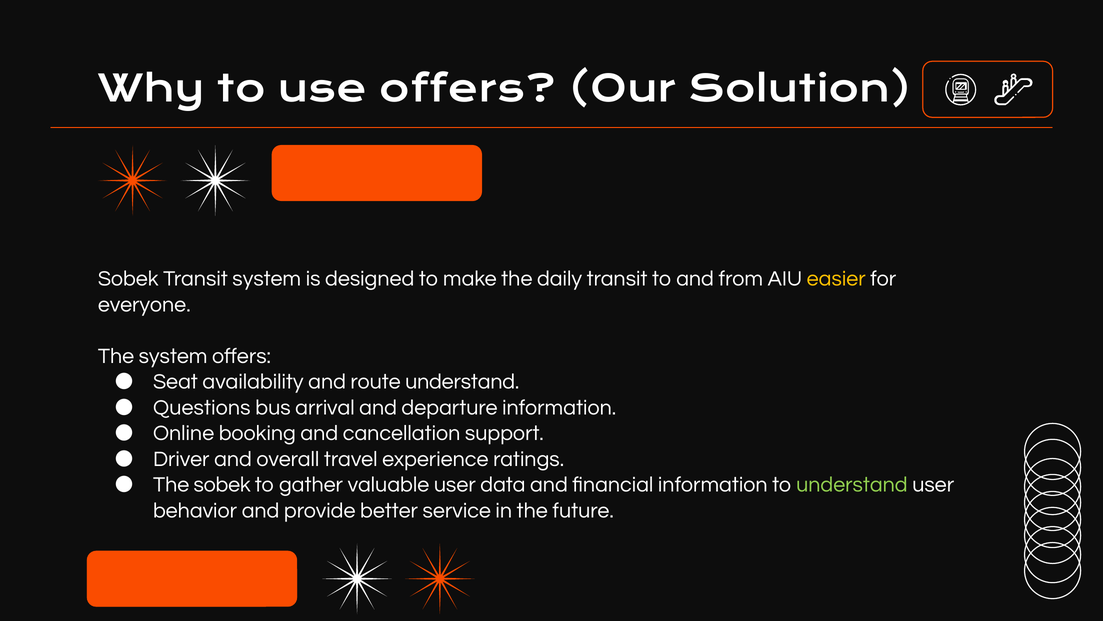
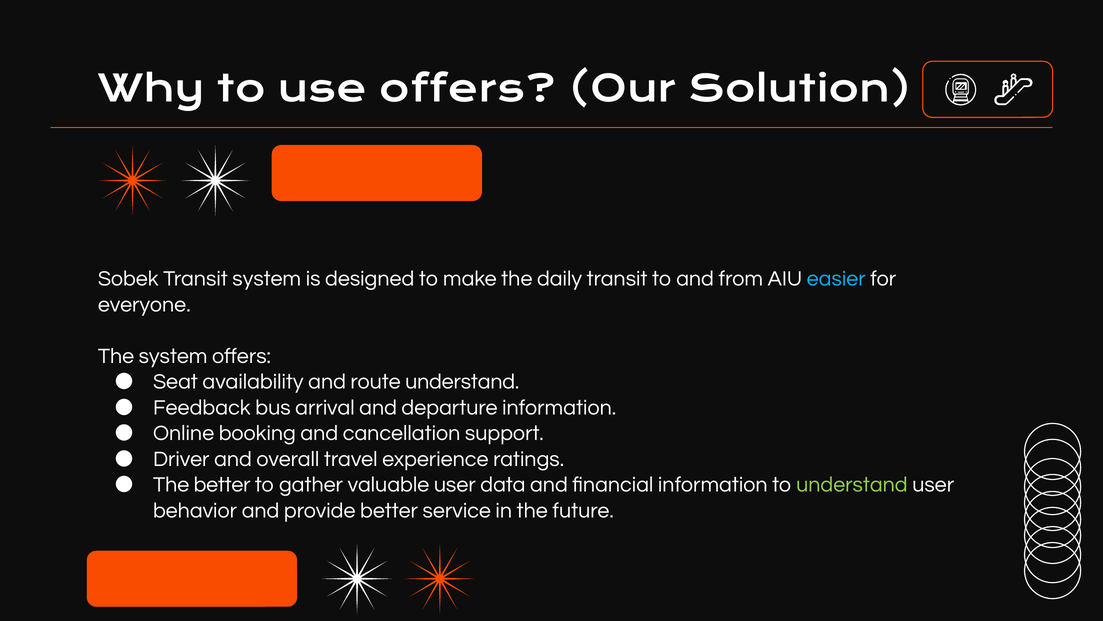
easier colour: yellow -> light blue
Questions: Questions -> Feedback
The sobek: sobek -> better
